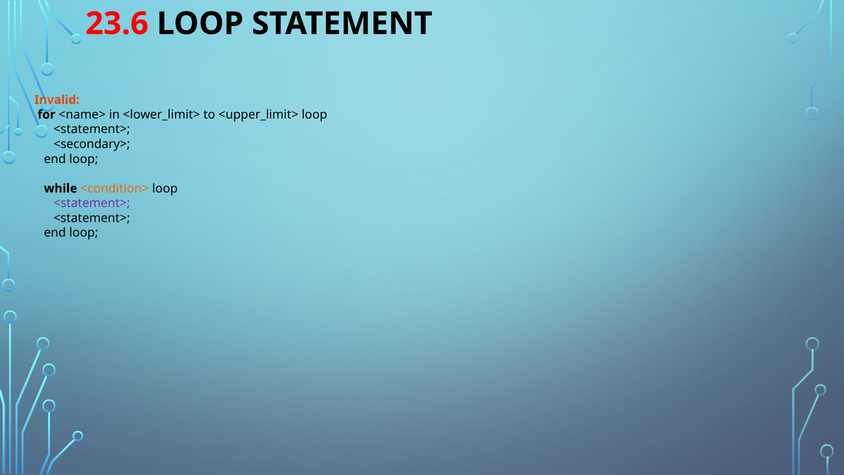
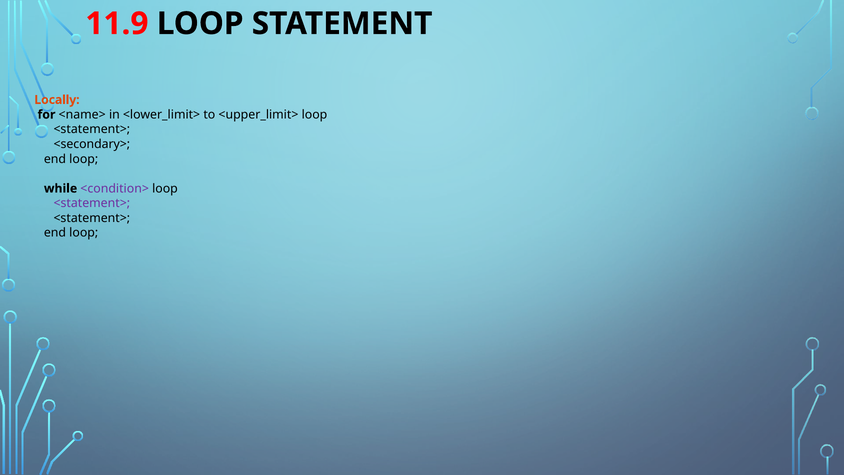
23.6: 23.6 -> 11.9
Invalid: Invalid -> Locally
<condition> colour: orange -> purple
